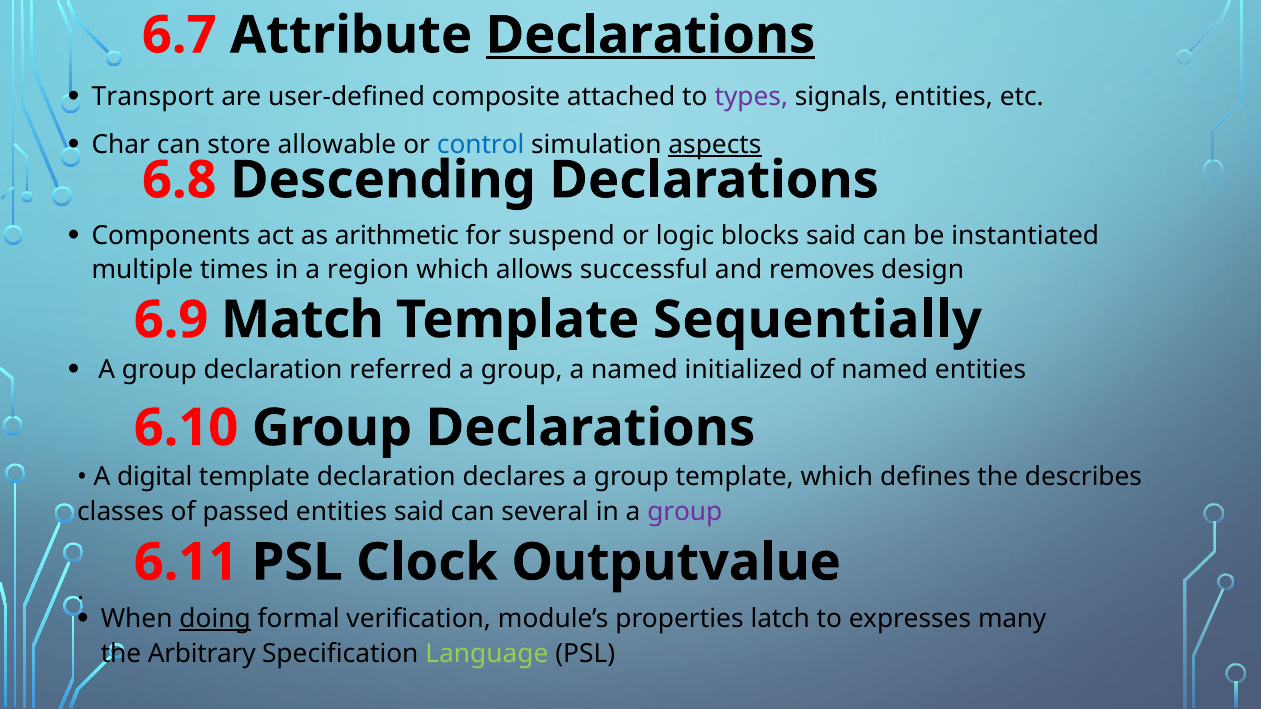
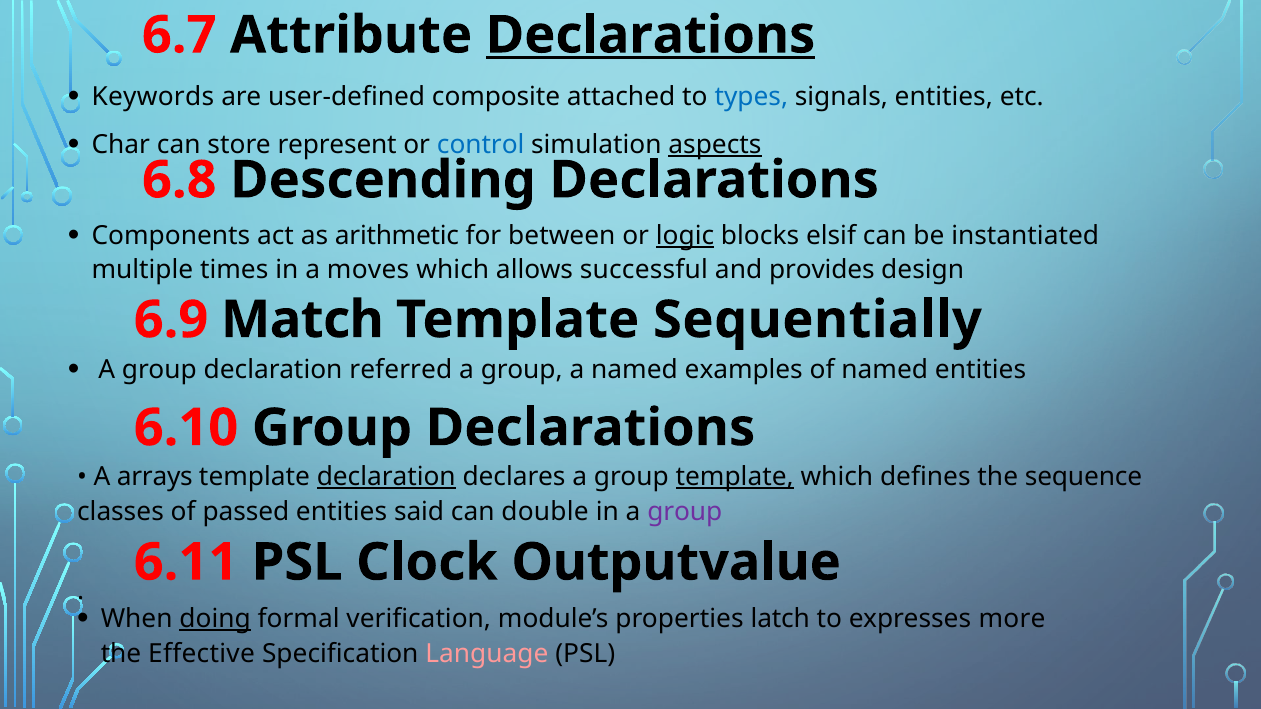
Transport: Transport -> Keywords
types colour: purple -> blue
allowable: allowable -> represent
suspend: suspend -> between
logic underline: none -> present
blocks said: said -> elsif
region: region -> moves
removes: removes -> provides
initialized: initialized -> examples
digital: digital -> arrays
declaration at (386, 477) underline: none -> present
template at (735, 477) underline: none -> present
describes: describes -> sequence
several: several -> double
many: many -> more
Arbitrary: Arbitrary -> Effective
Language colour: light green -> pink
